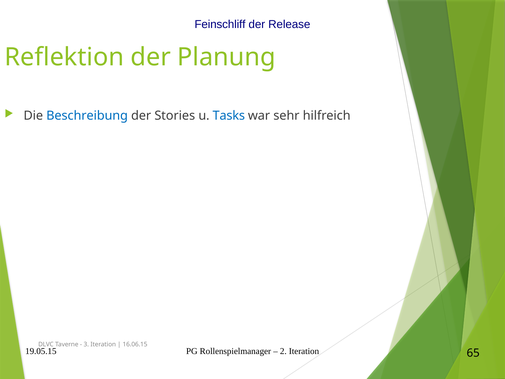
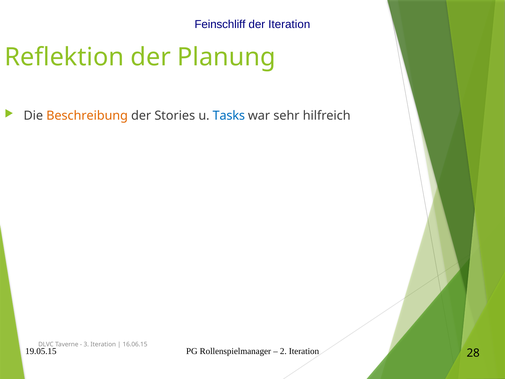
der Release: Release -> Iteration
Beschreibung colour: blue -> orange
65: 65 -> 28
